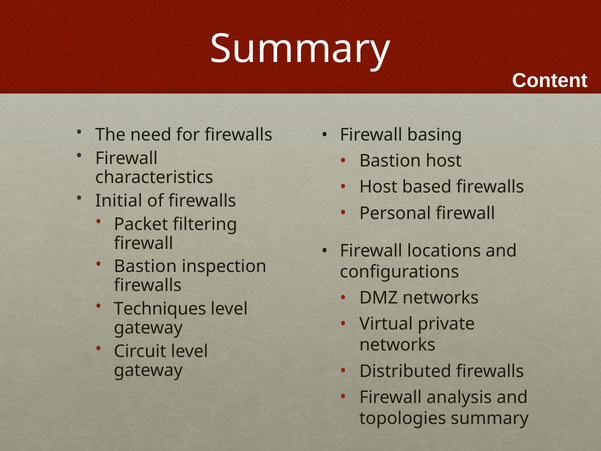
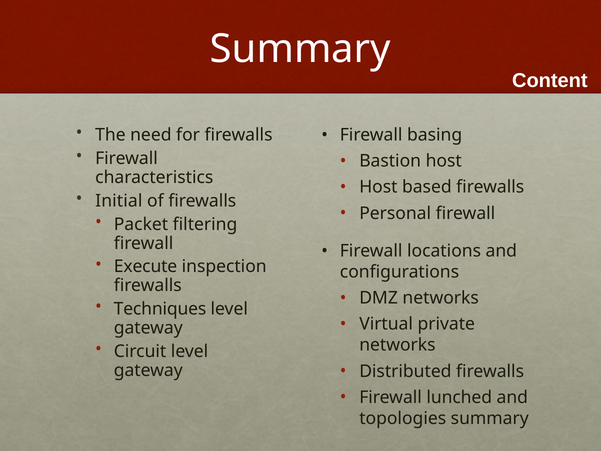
Bastion at (145, 267): Bastion -> Execute
analysis: analysis -> lunched
